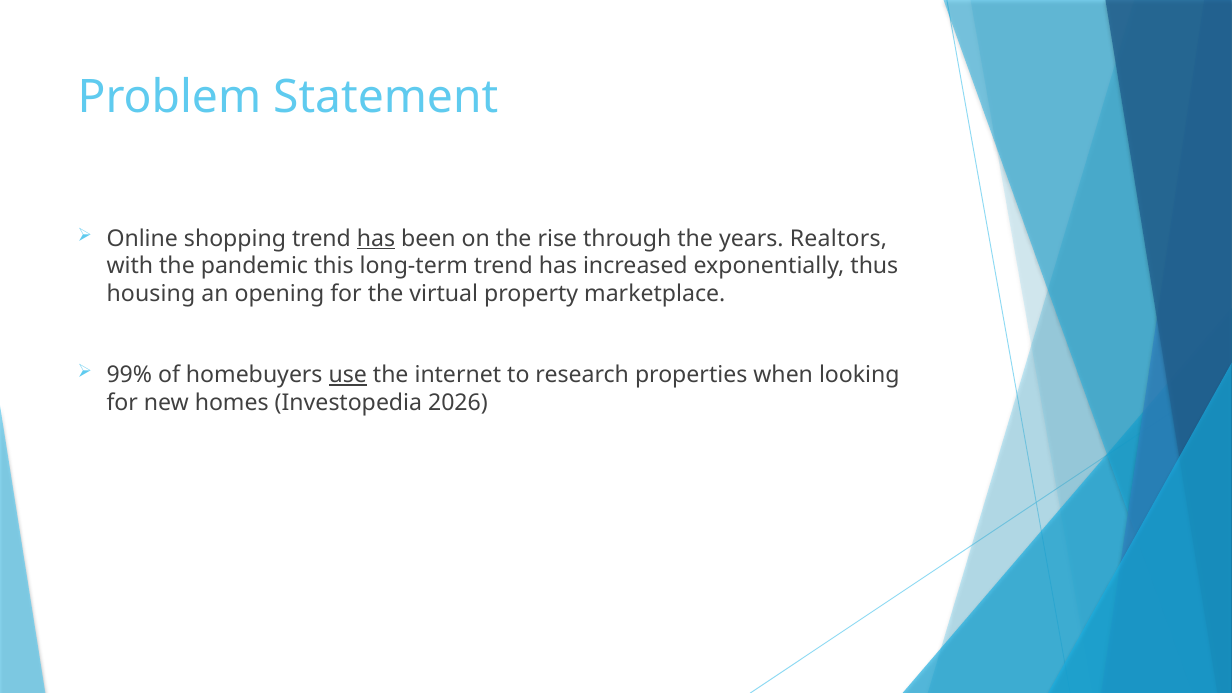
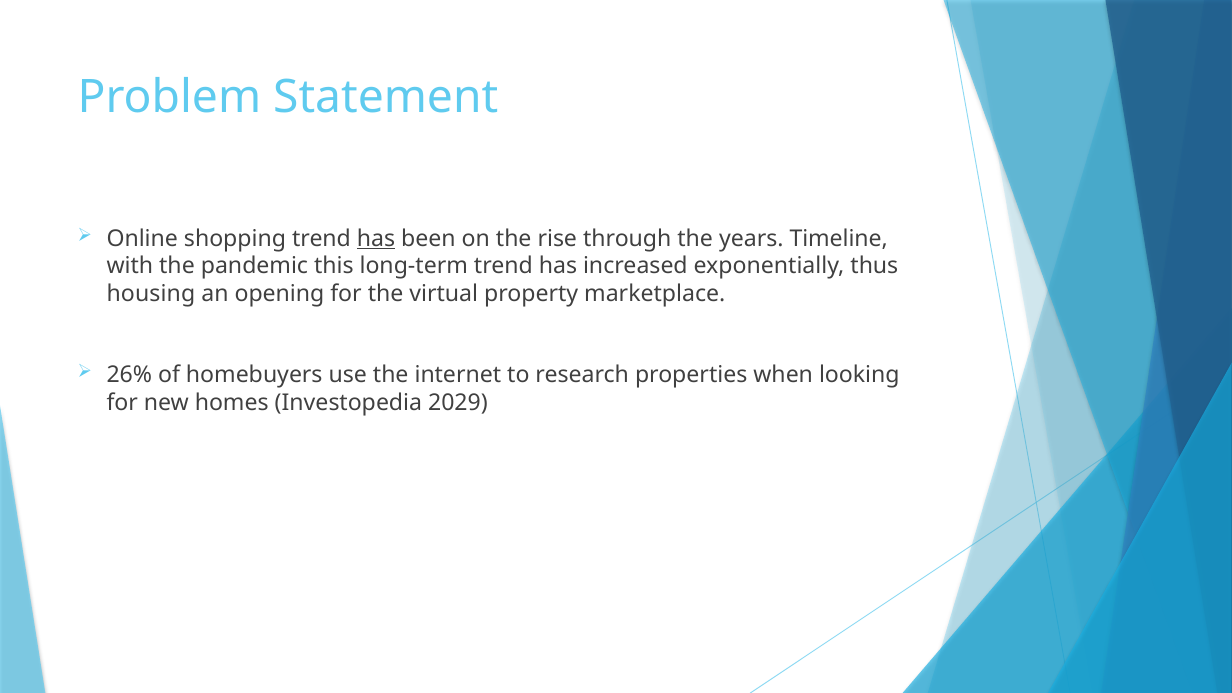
Realtors: Realtors -> Timeline
99%: 99% -> 26%
use underline: present -> none
2026: 2026 -> 2029
